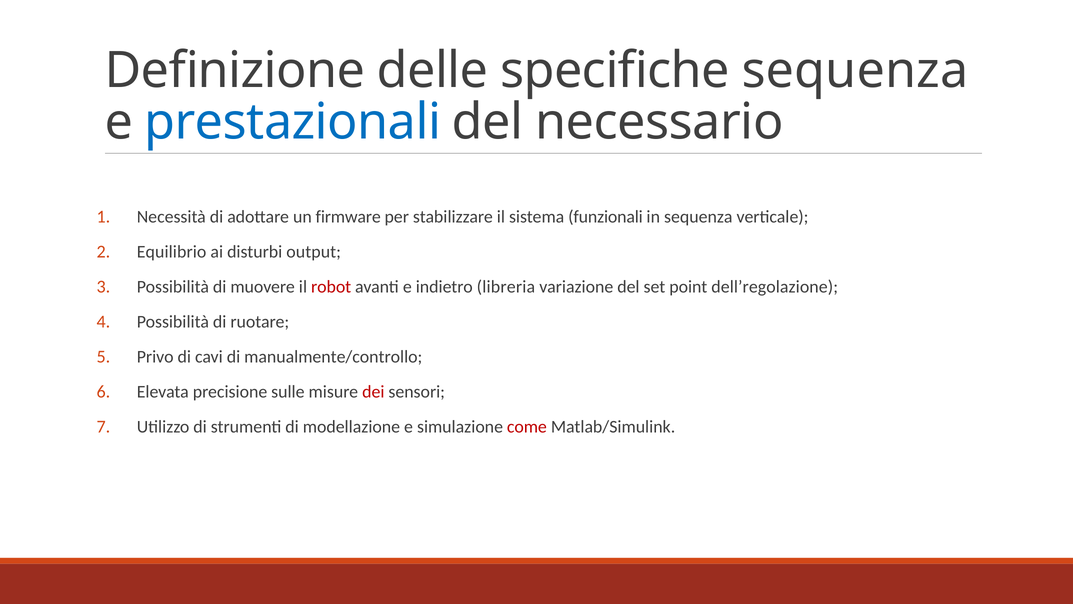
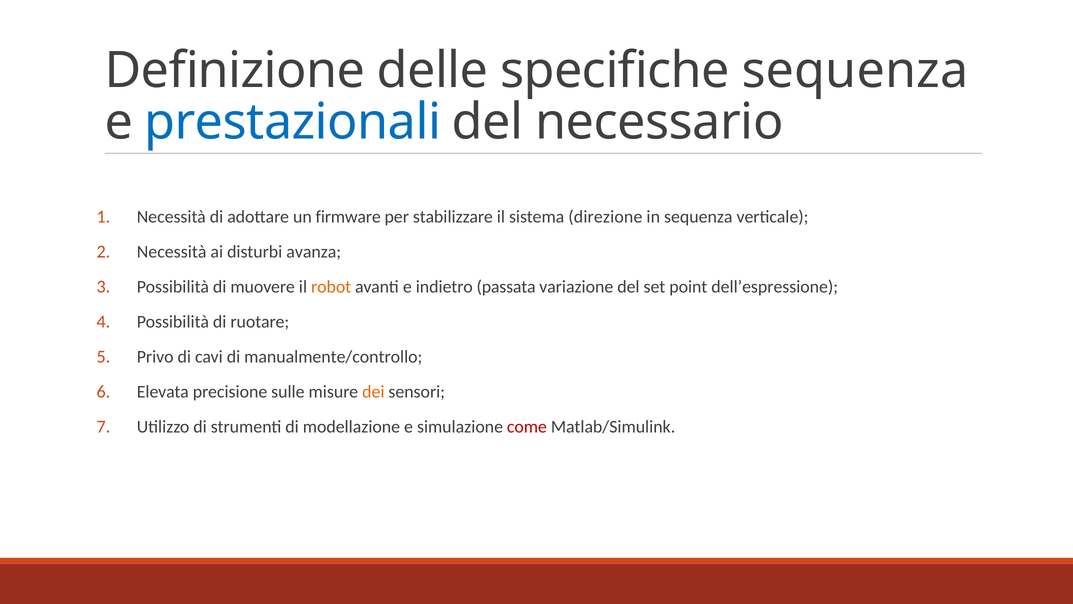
funzionali: funzionali -> direzione
Equilibrio at (172, 252): Equilibrio -> Necessità
output: output -> avanza
robot colour: red -> orange
libreria: libreria -> passata
dell’regolazione: dell’regolazione -> dell’espressione
dei colour: red -> orange
